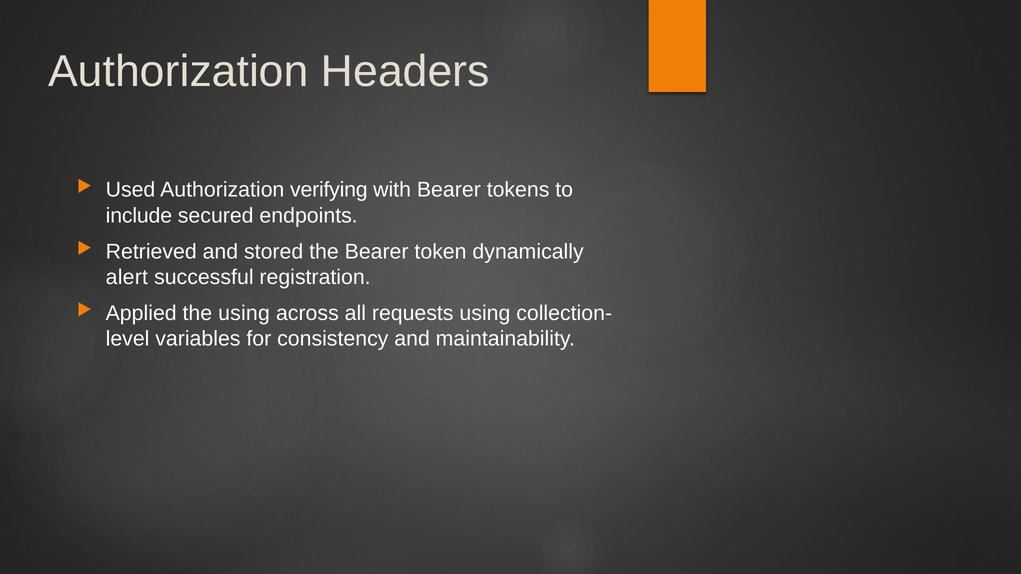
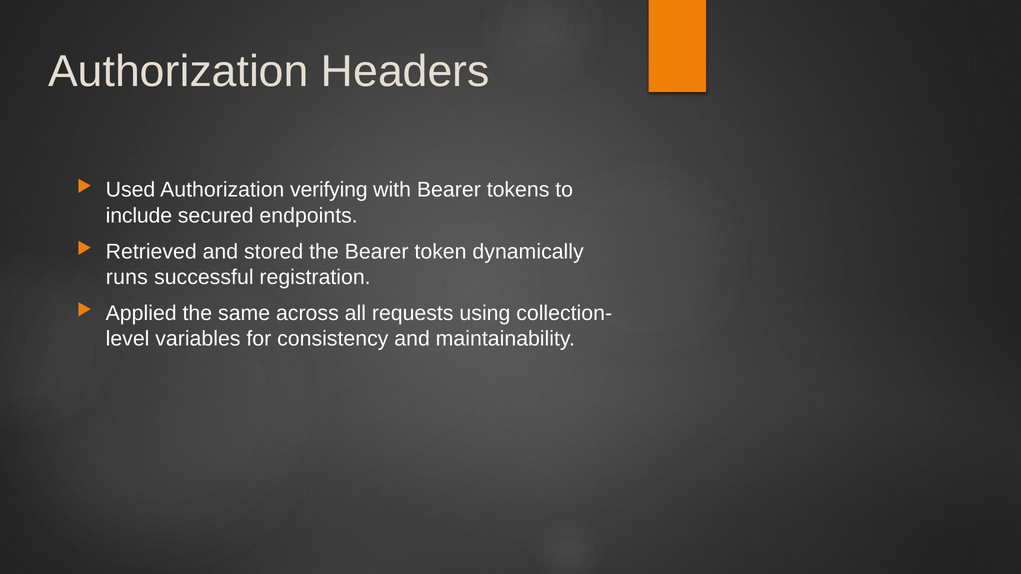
alert: alert -> runs
the using: using -> same
